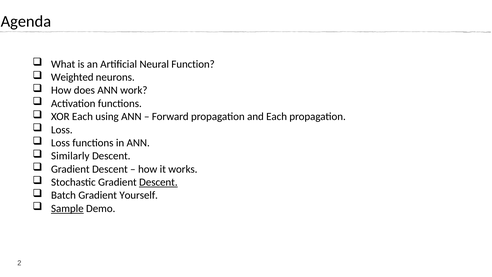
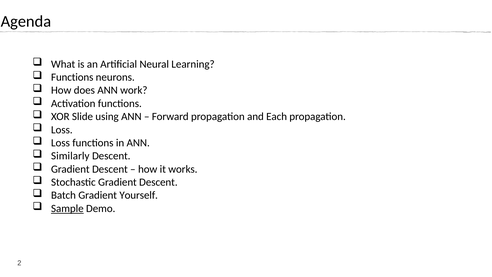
Function: Function -> Learning
Weighted at (72, 77): Weighted -> Functions
XOR Each: Each -> Slide
Descent at (158, 182) underline: present -> none
